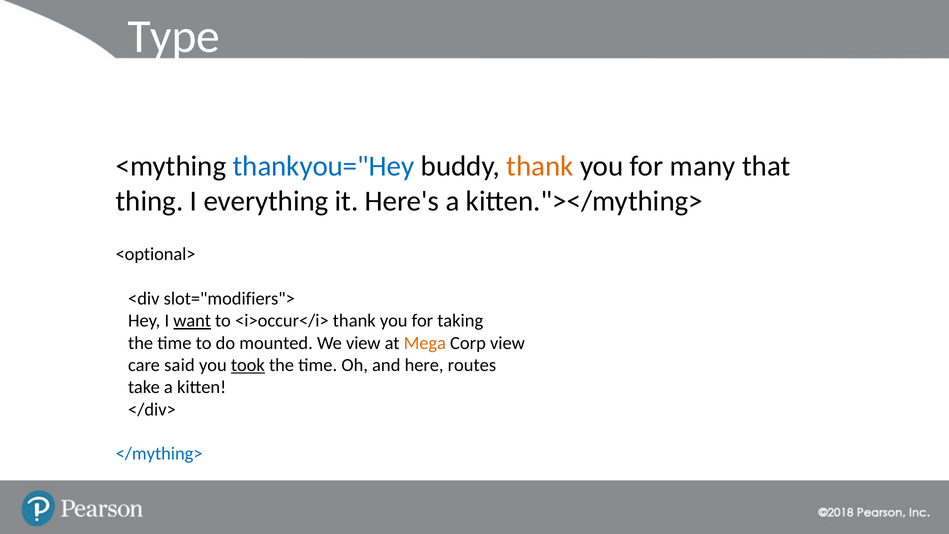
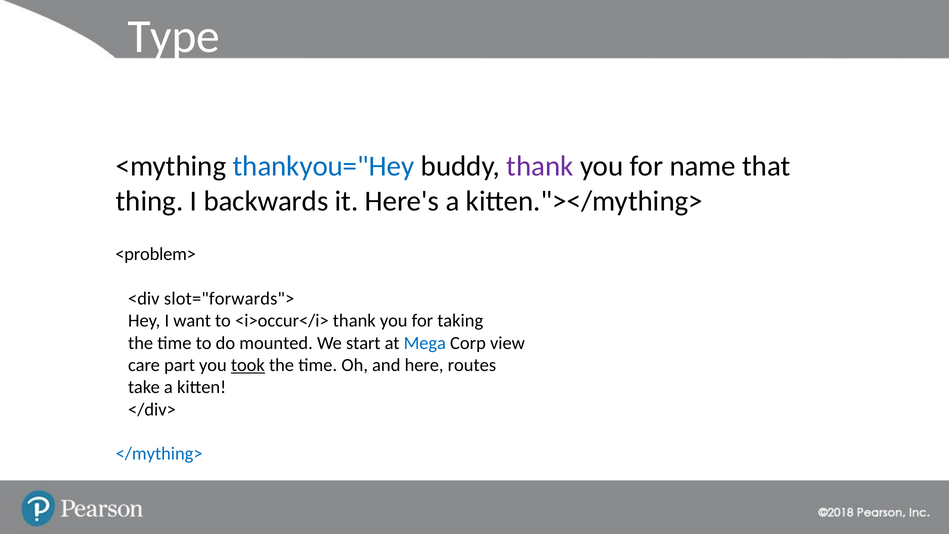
thank at (540, 166) colour: orange -> purple
many: many -> name
everything: everything -> backwards
<optional>: <optional> -> <problem>
slot="modifiers">: slot="modifiers"> -> slot="forwards">
want underline: present -> none
We view: view -> start
Mega colour: orange -> blue
said: said -> part
